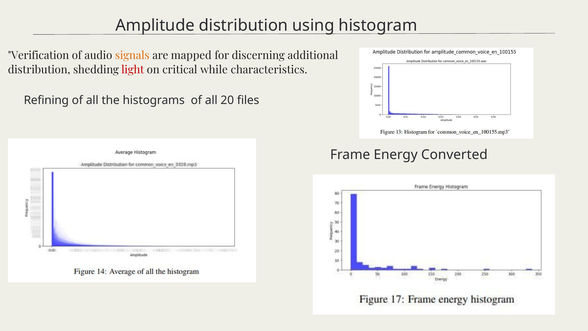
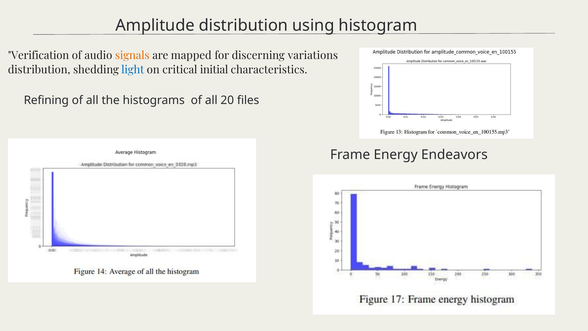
additional: additional -> variations
light colour: red -> blue
while: while -> initial
Converted: Converted -> Endeavors
